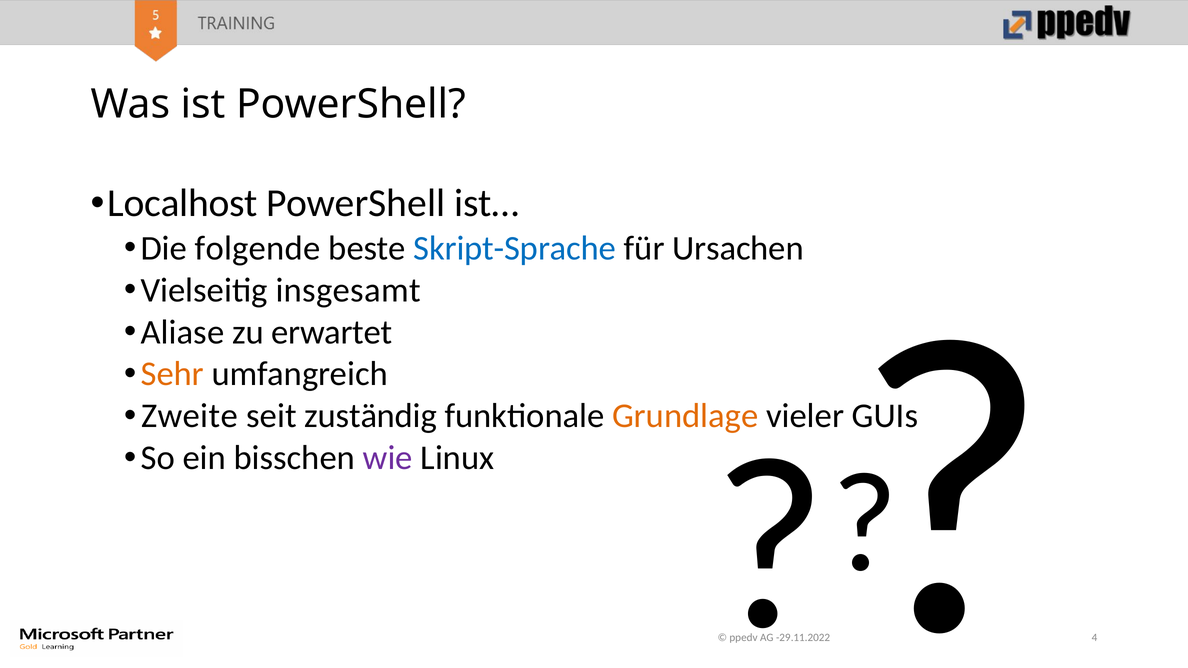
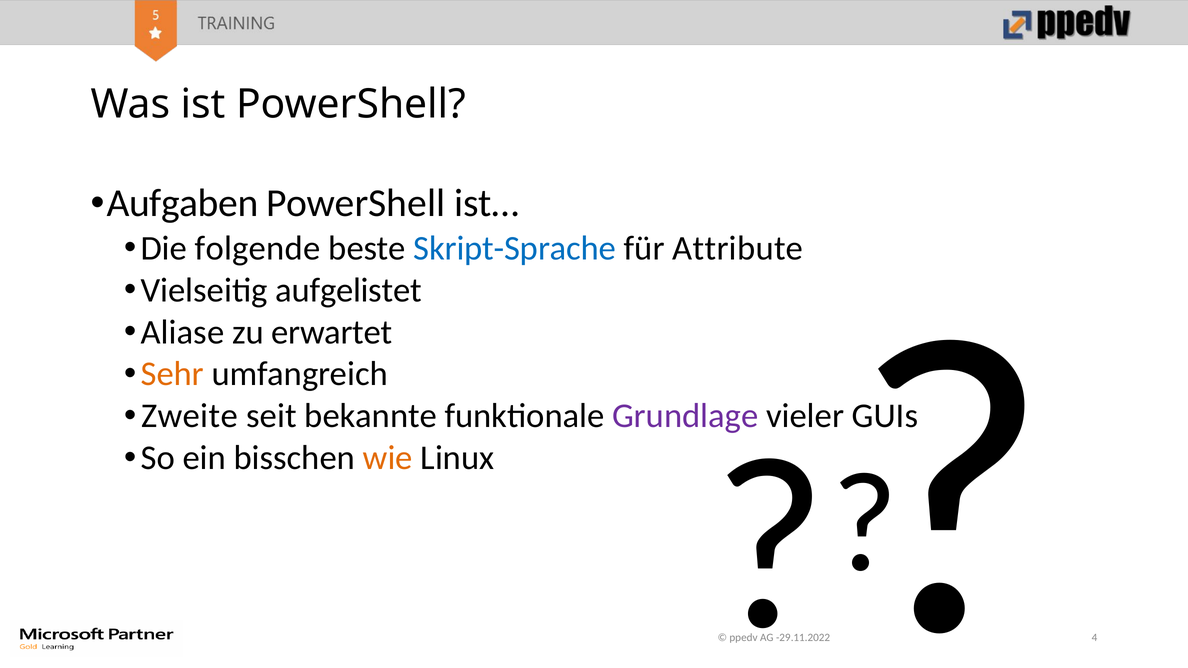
Localhost: Localhost -> Aufgaben
Ursachen: Ursachen -> Attribute
insgesamt: insgesamt -> aufgelistet
zuständig: zuständig -> bekannte
Grundlage colour: orange -> purple
wie colour: purple -> orange
